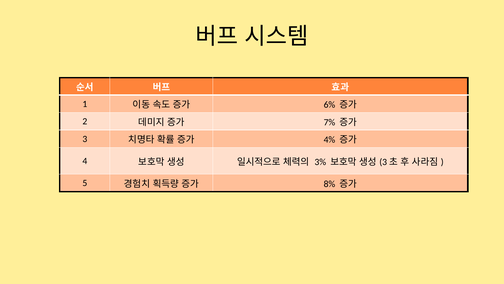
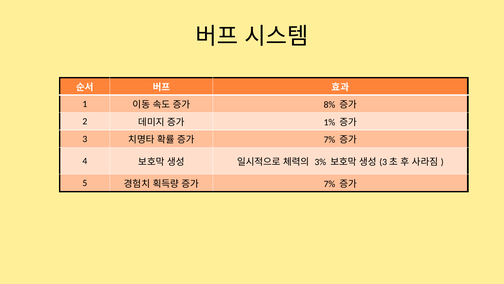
6%: 6% -> 8%
7%: 7% -> 1%
4% at (329, 140): 4% -> 7%
8% at (329, 184): 8% -> 7%
